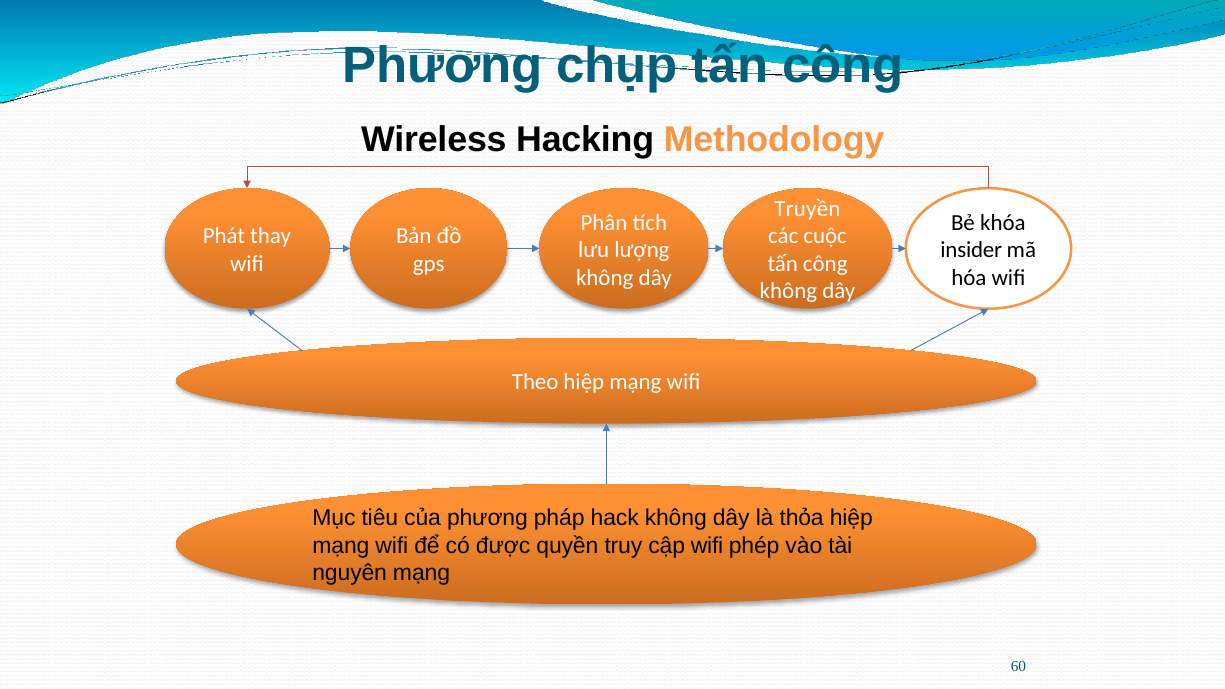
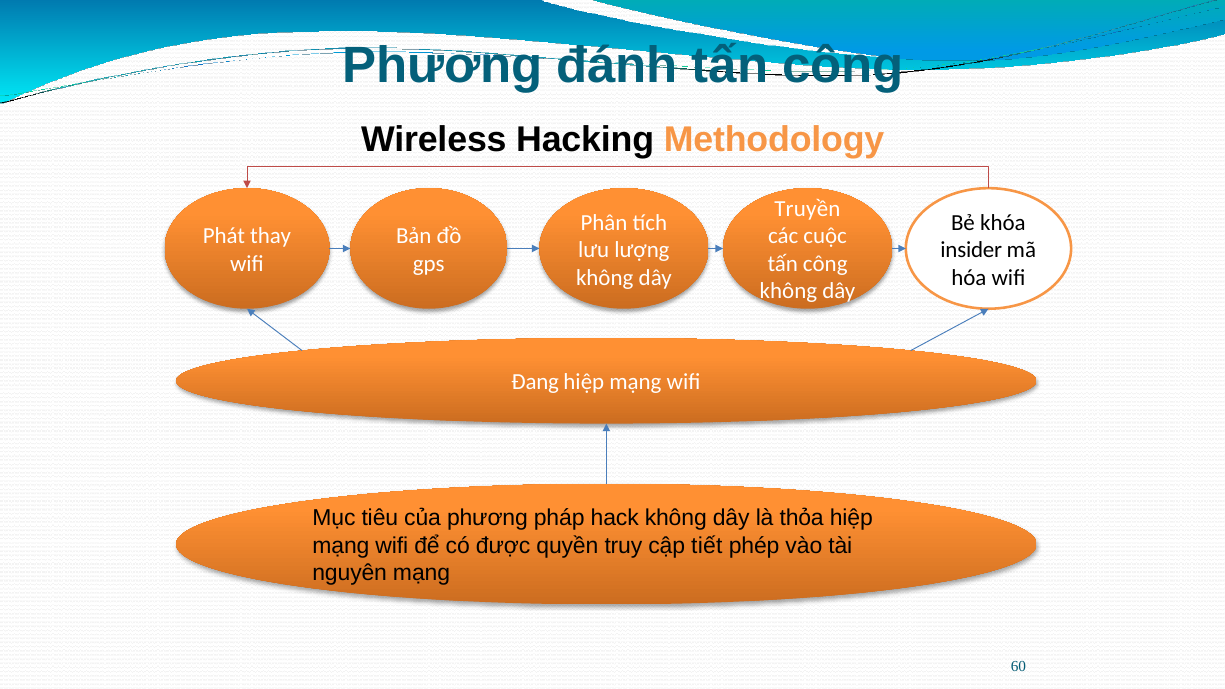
chụp: chụp -> đánh
Theo: Theo -> Đang
cập wifi: wifi -> tiết
